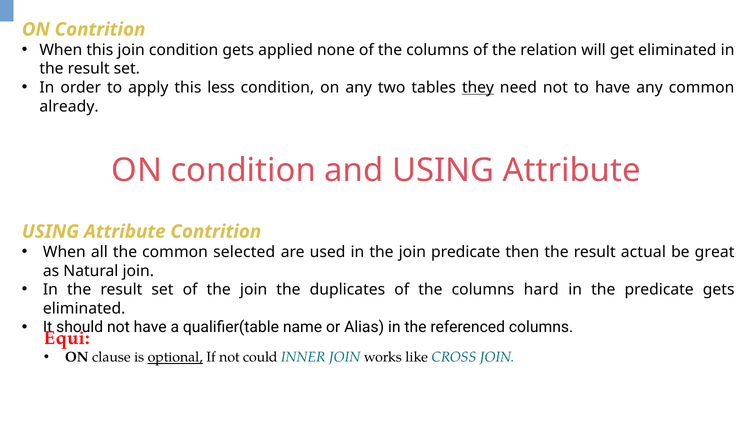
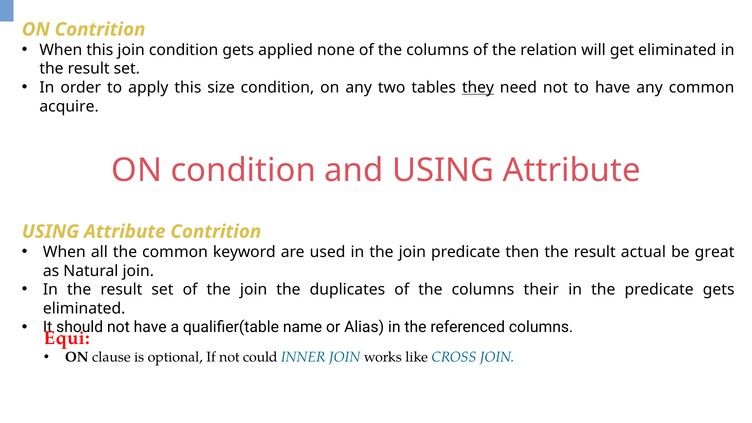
less: less -> size
already: already -> acquire
selected: selected -> keyword
hard: hard -> their
optional underline: present -> none
